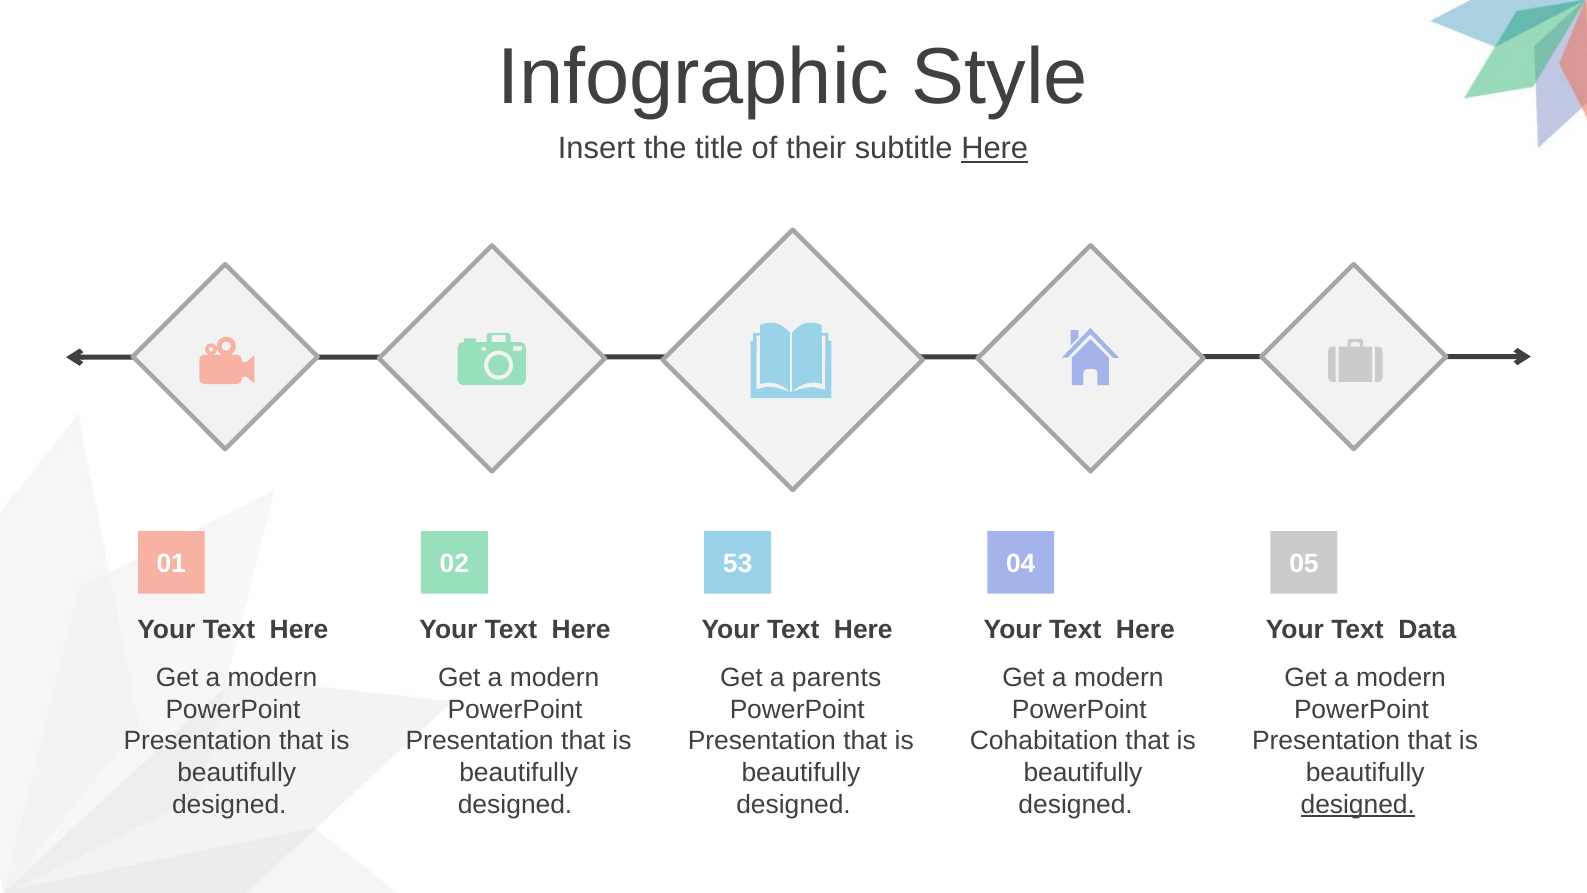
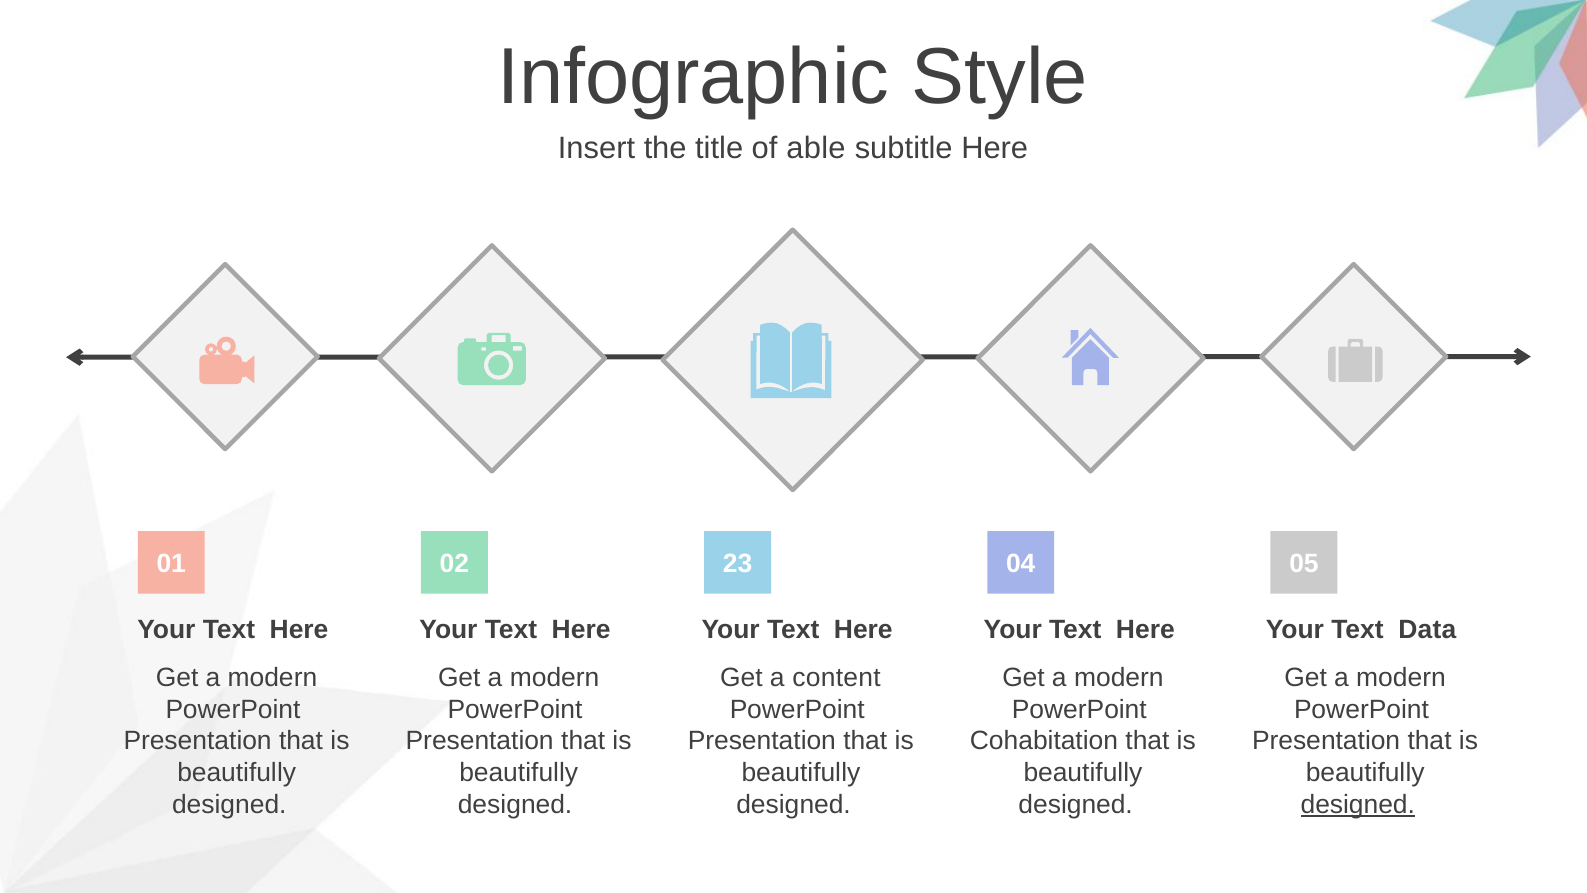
their: their -> able
Here at (995, 149) underline: present -> none
53: 53 -> 23
parents: parents -> content
